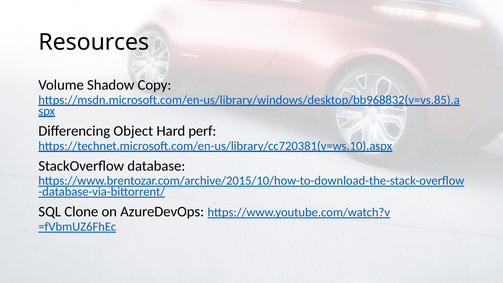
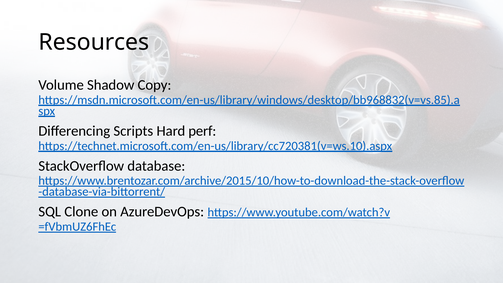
Object: Object -> Scripts
